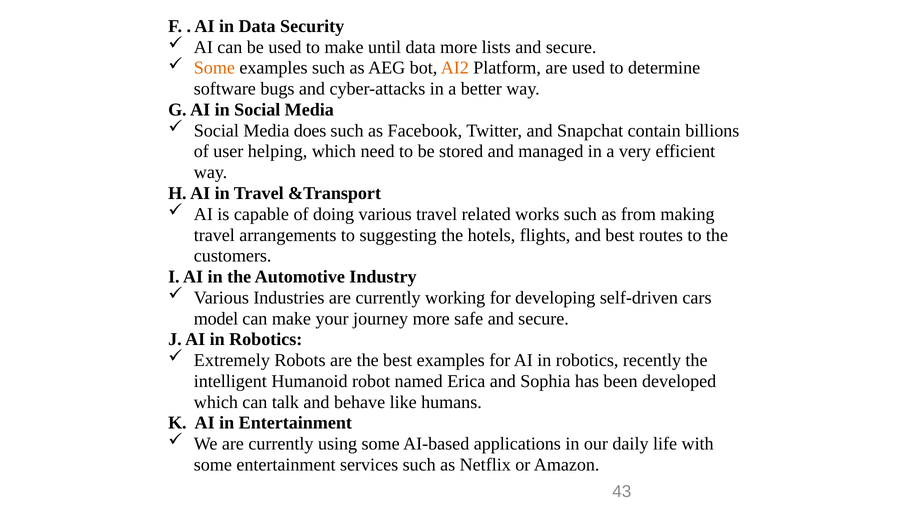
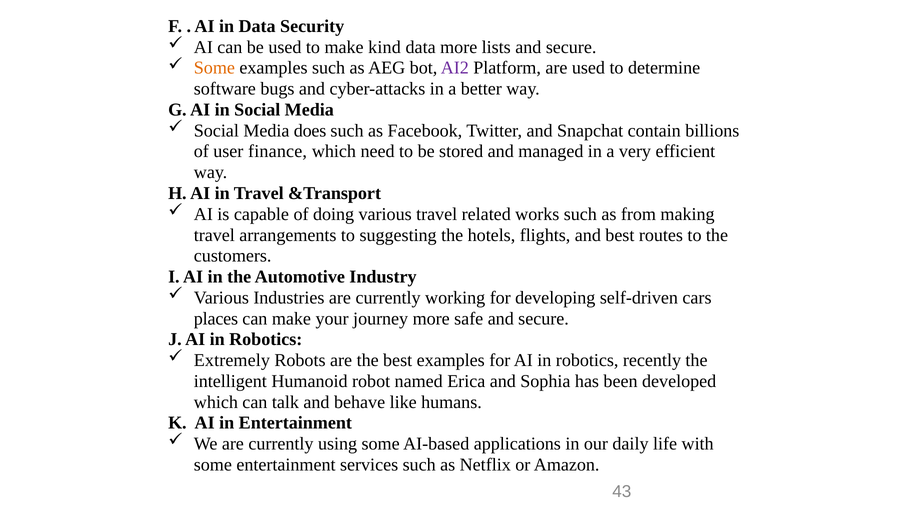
until: until -> kind
AI2 colour: orange -> purple
helping: helping -> finance
model: model -> places
